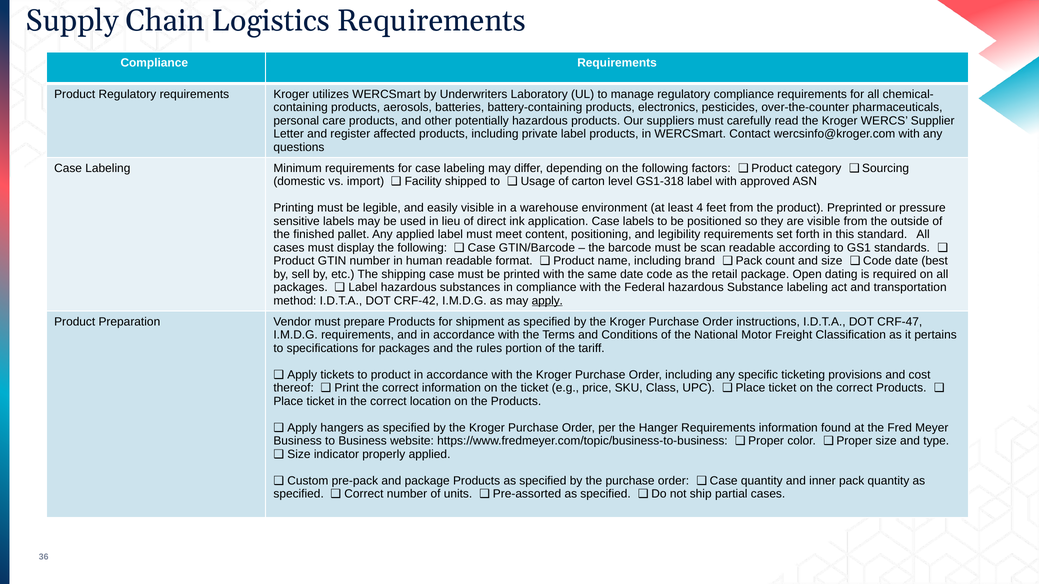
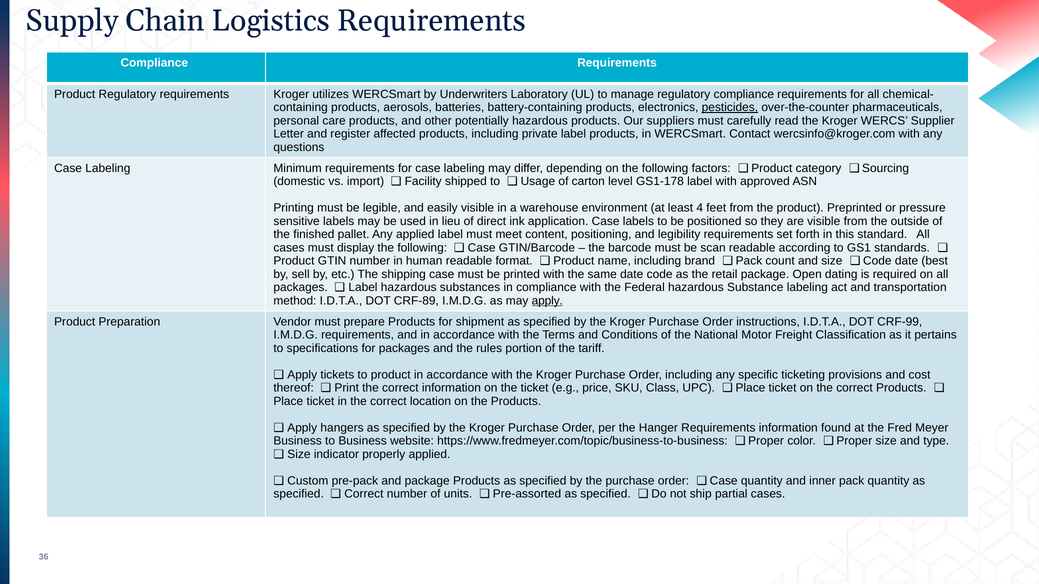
pesticides underline: none -> present
GS1-318: GS1-318 -> GS1-178
CRF-42: CRF-42 -> CRF-89
CRF-47: CRF-47 -> CRF-99
